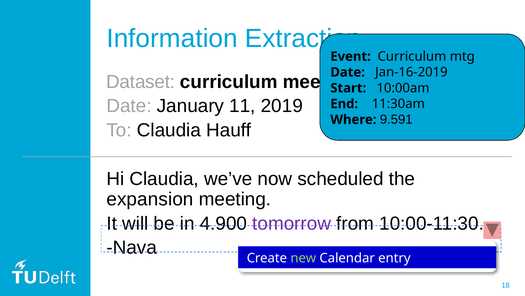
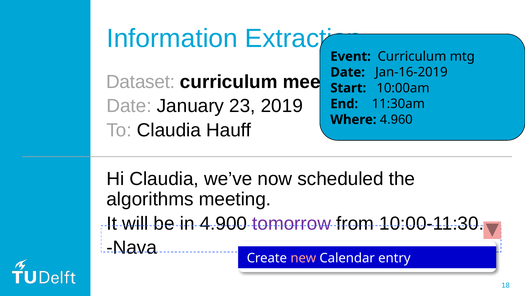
11: 11 -> 23
9.591: 9.591 -> 4.960
expansion: expansion -> algorithms
new colour: light green -> pink
